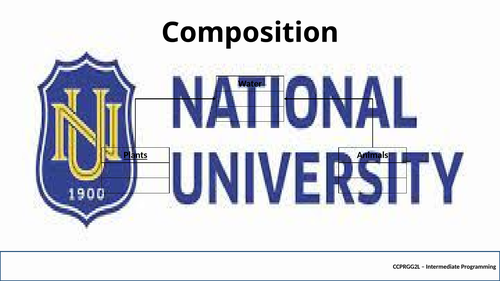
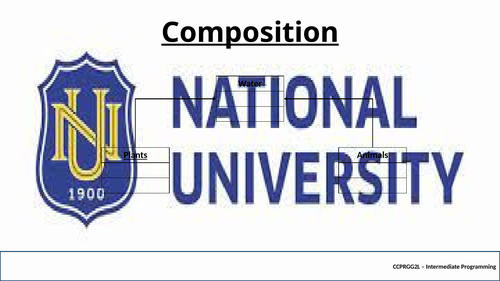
Composition underline: none -> present
